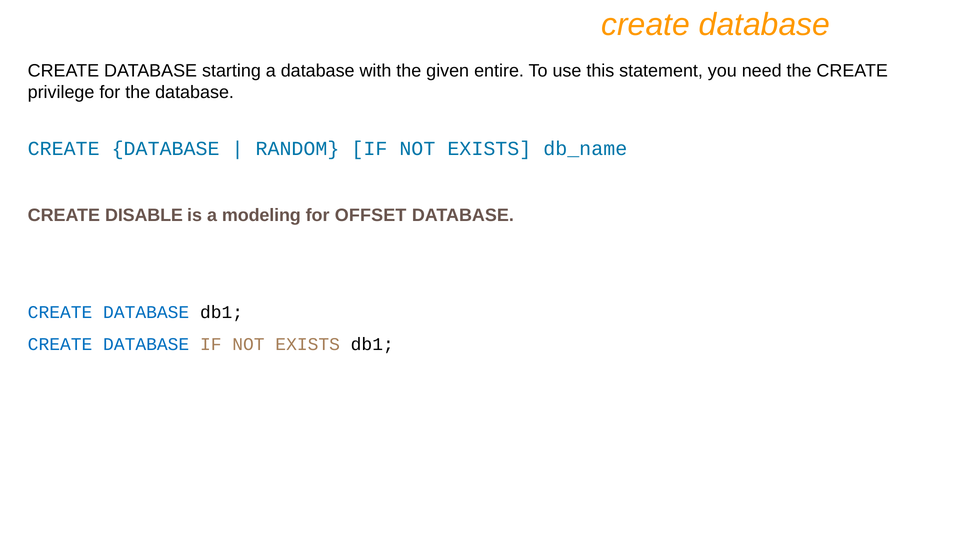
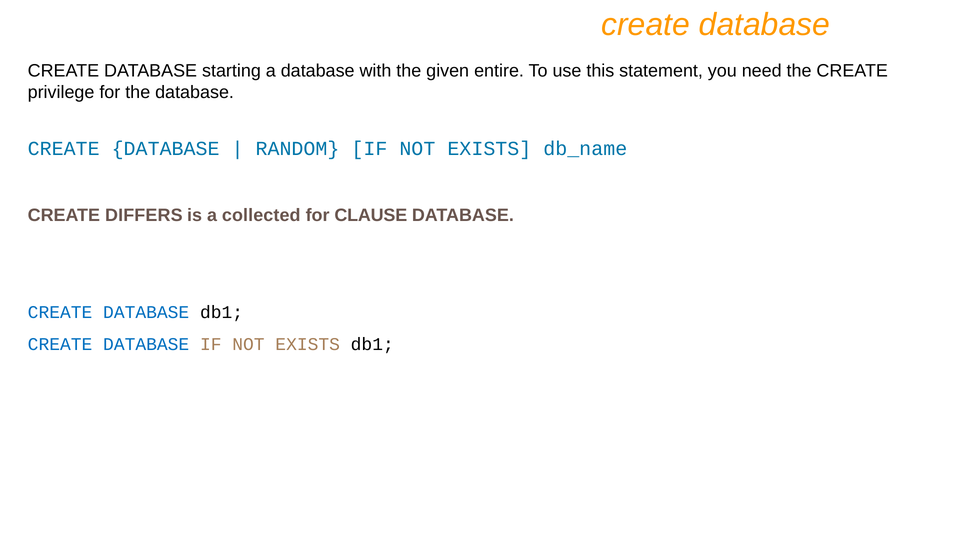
DISABLE: DISABLE -> DIFFERS
modeling: modeling -> collected
OFFSET: OFFSET -> CLAUSE
